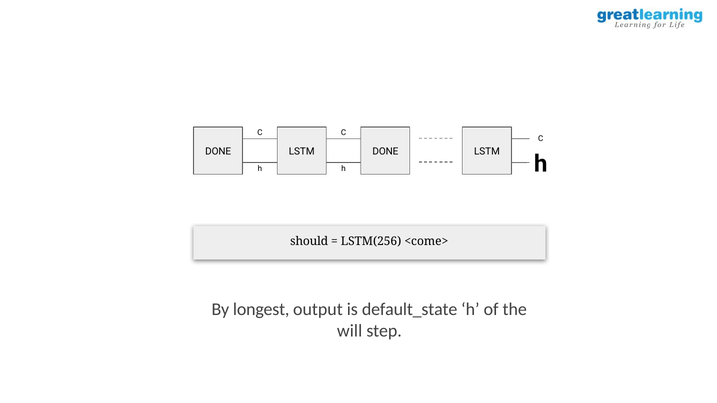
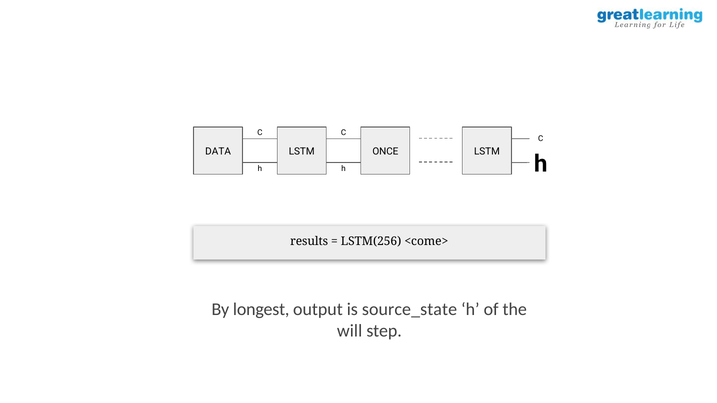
DONE at (218, 151): DONE -> DATA
LSTM DONE: DONE -> ONCE
should: should -> results
default_state: default_state -> source_state
